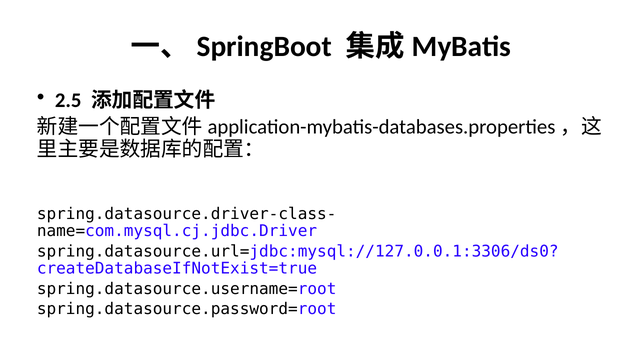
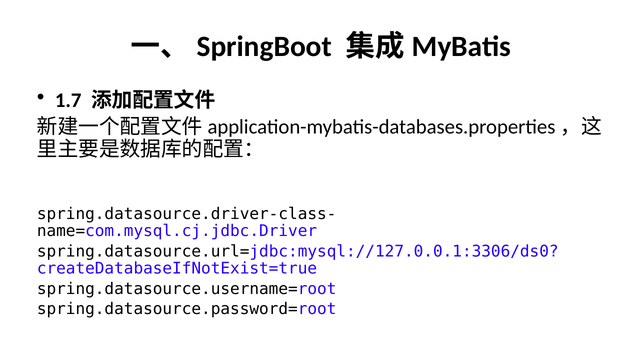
2.5: 2.5 -> 1.7
